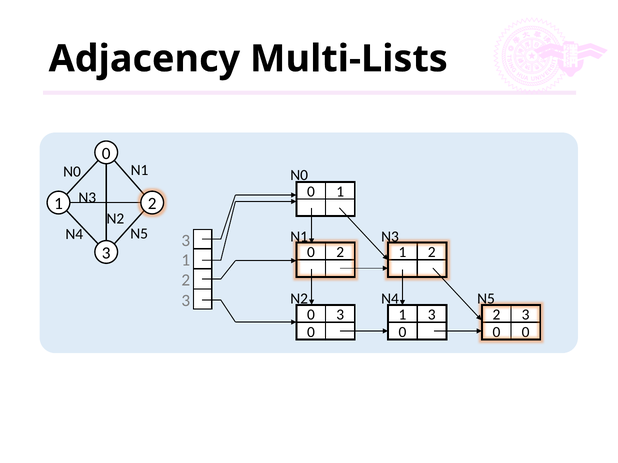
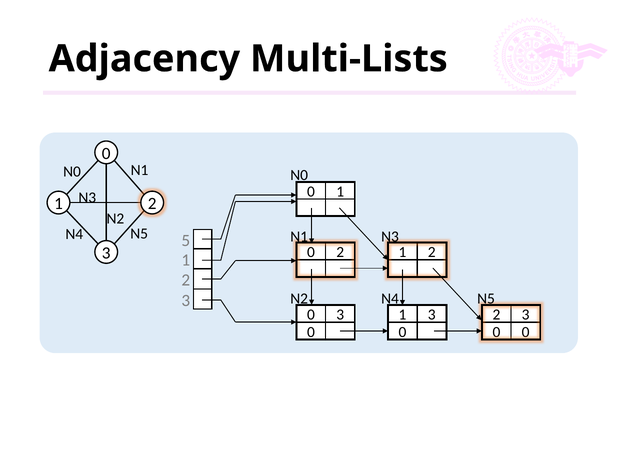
N5 3: 3 -> 5
